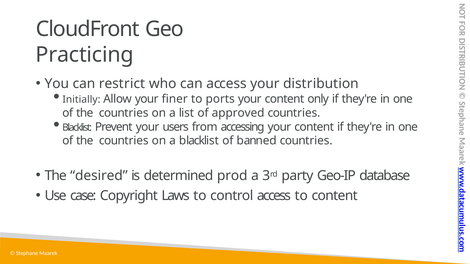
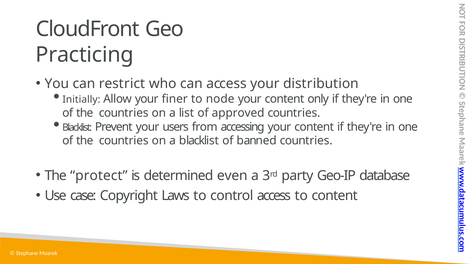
ports: ports -> node
desired: desired -> protect
prod: prod -> even
